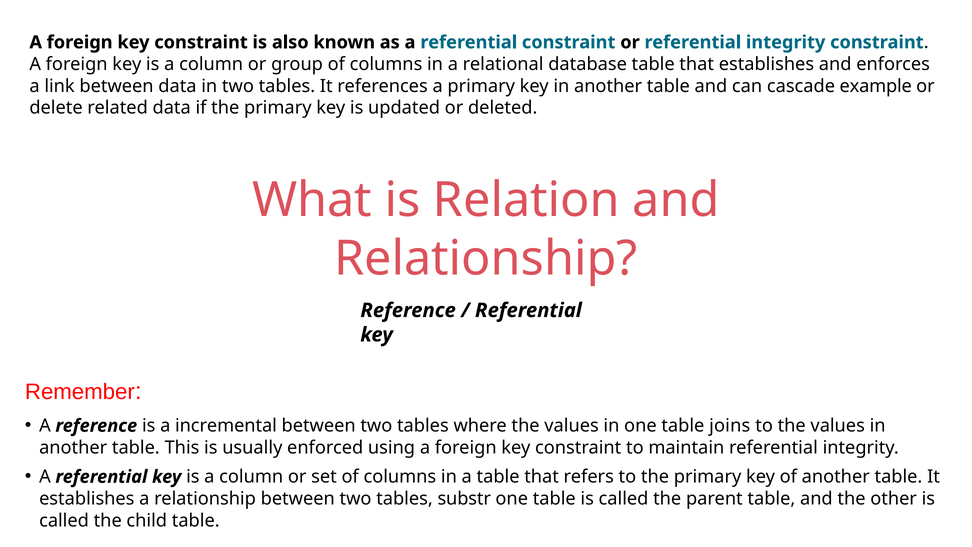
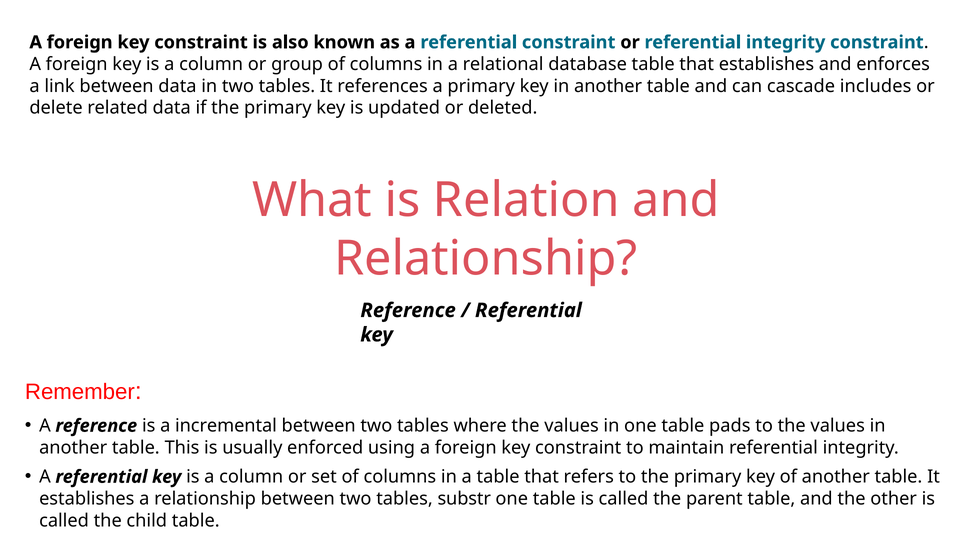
example: example -> includes
joins: joins -> pads
